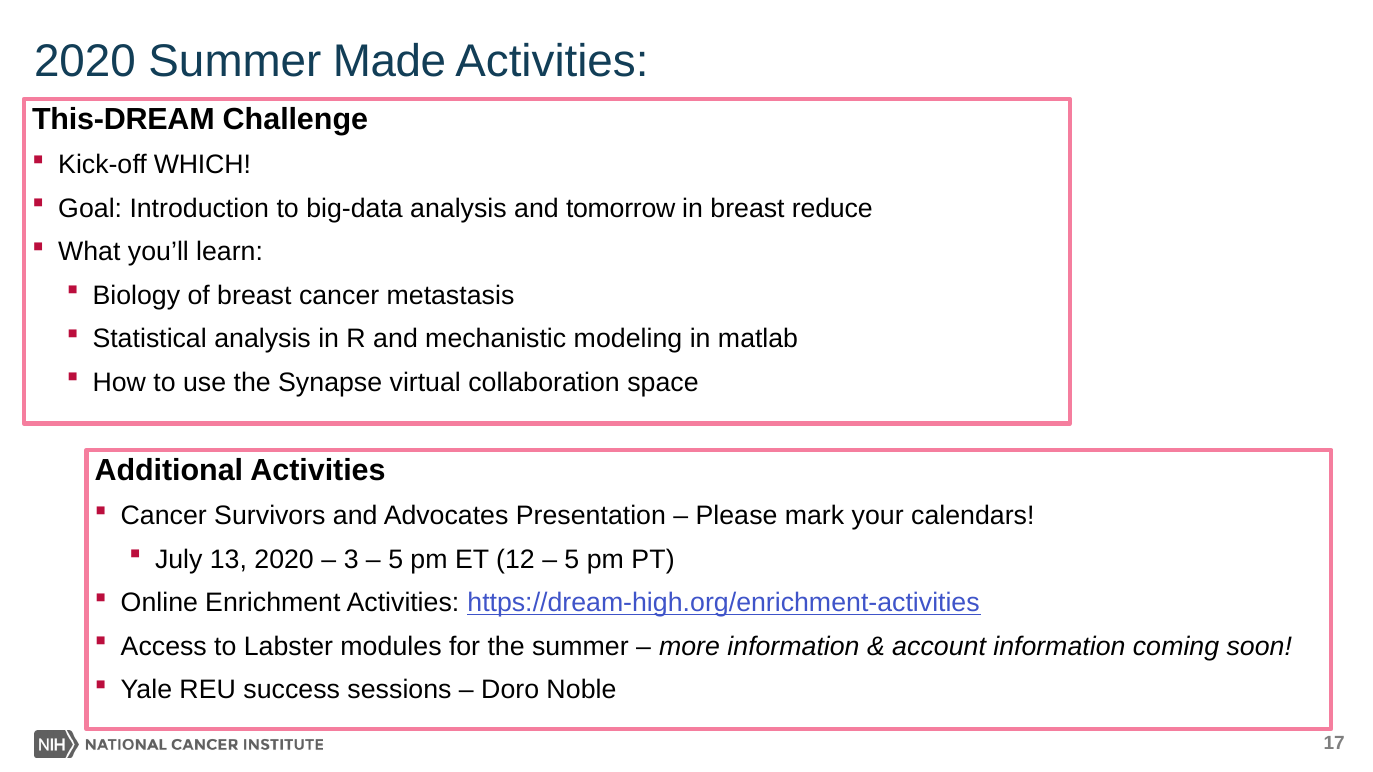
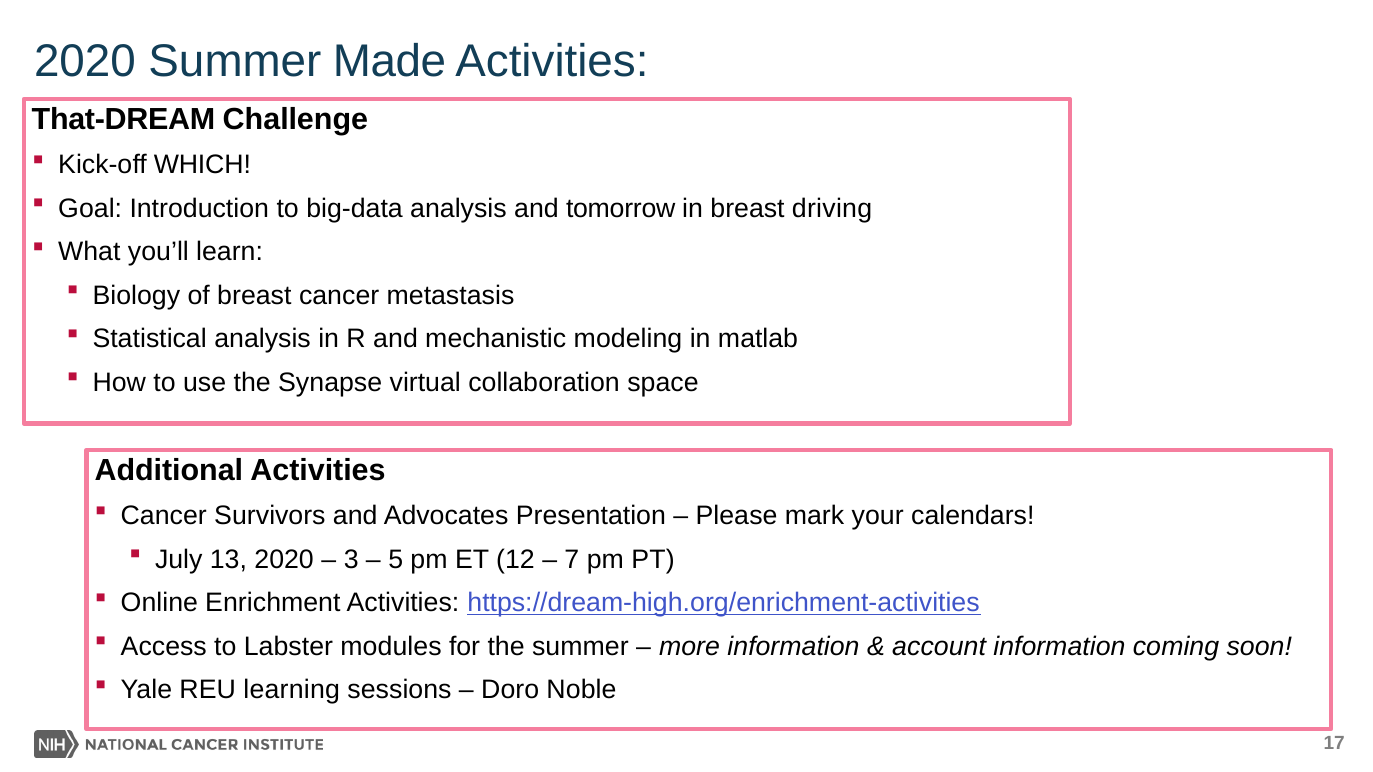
This-DREAM: This-DREAM -> That-DREAM
reduce: reduce -> driving
5 at (572, 560): 5 -> 7
success: success -> learning
